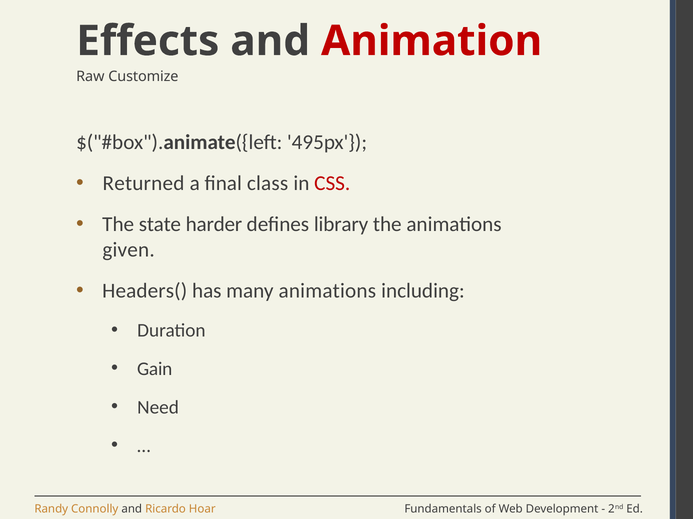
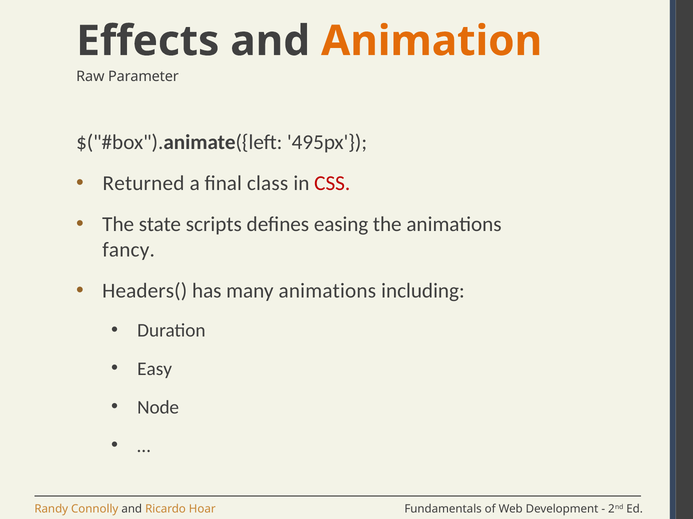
Animation colour: red -> orange
Customize: Customize -> Parameter
harder: harder -> scripts
library: library -> easing
given: given -> fancy
Gain: Gain -> Easy
Need: Need -> Node
